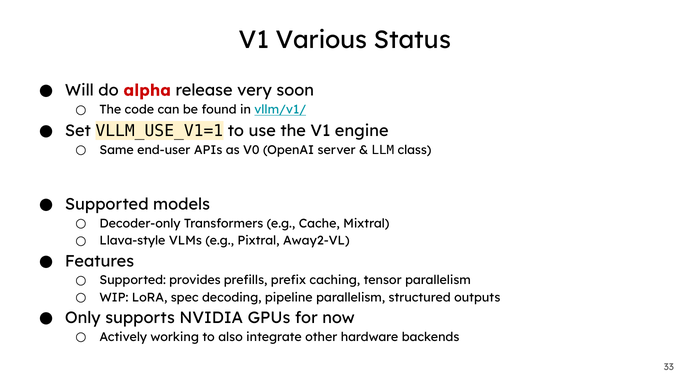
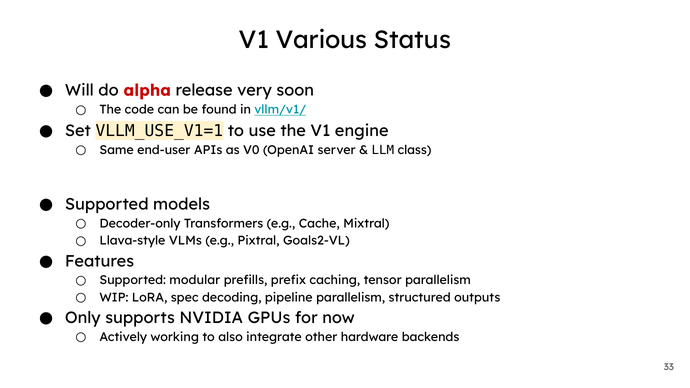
Away2-VL: Away2-VL -> Goals2-VL
provides: provides -> modular
